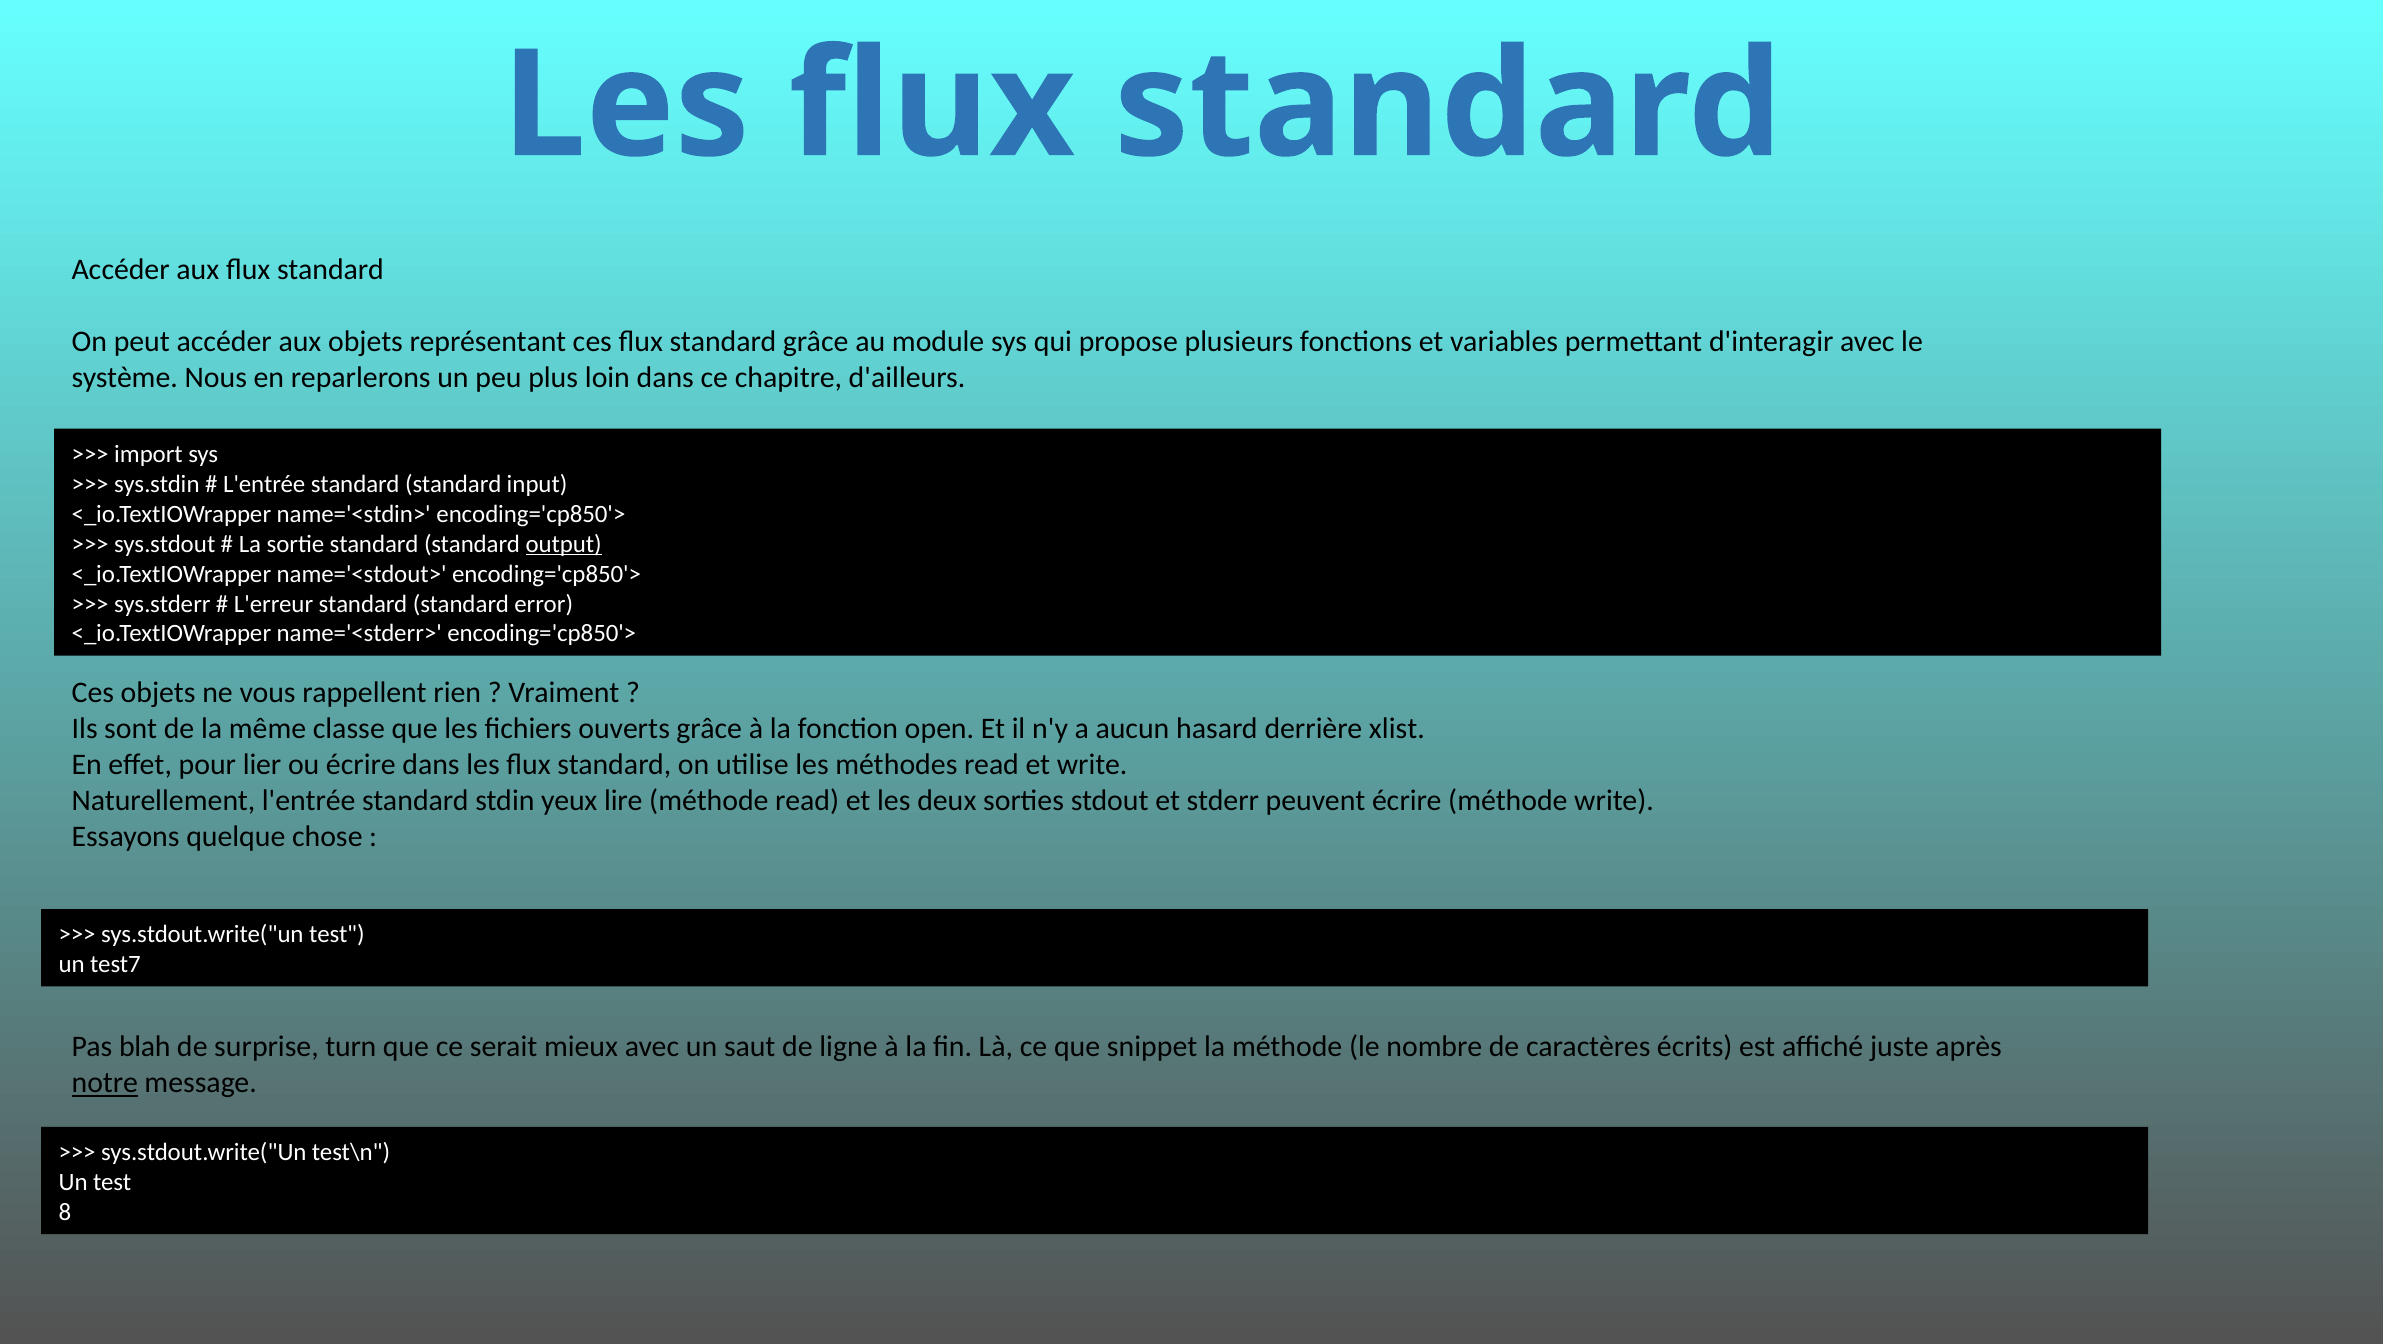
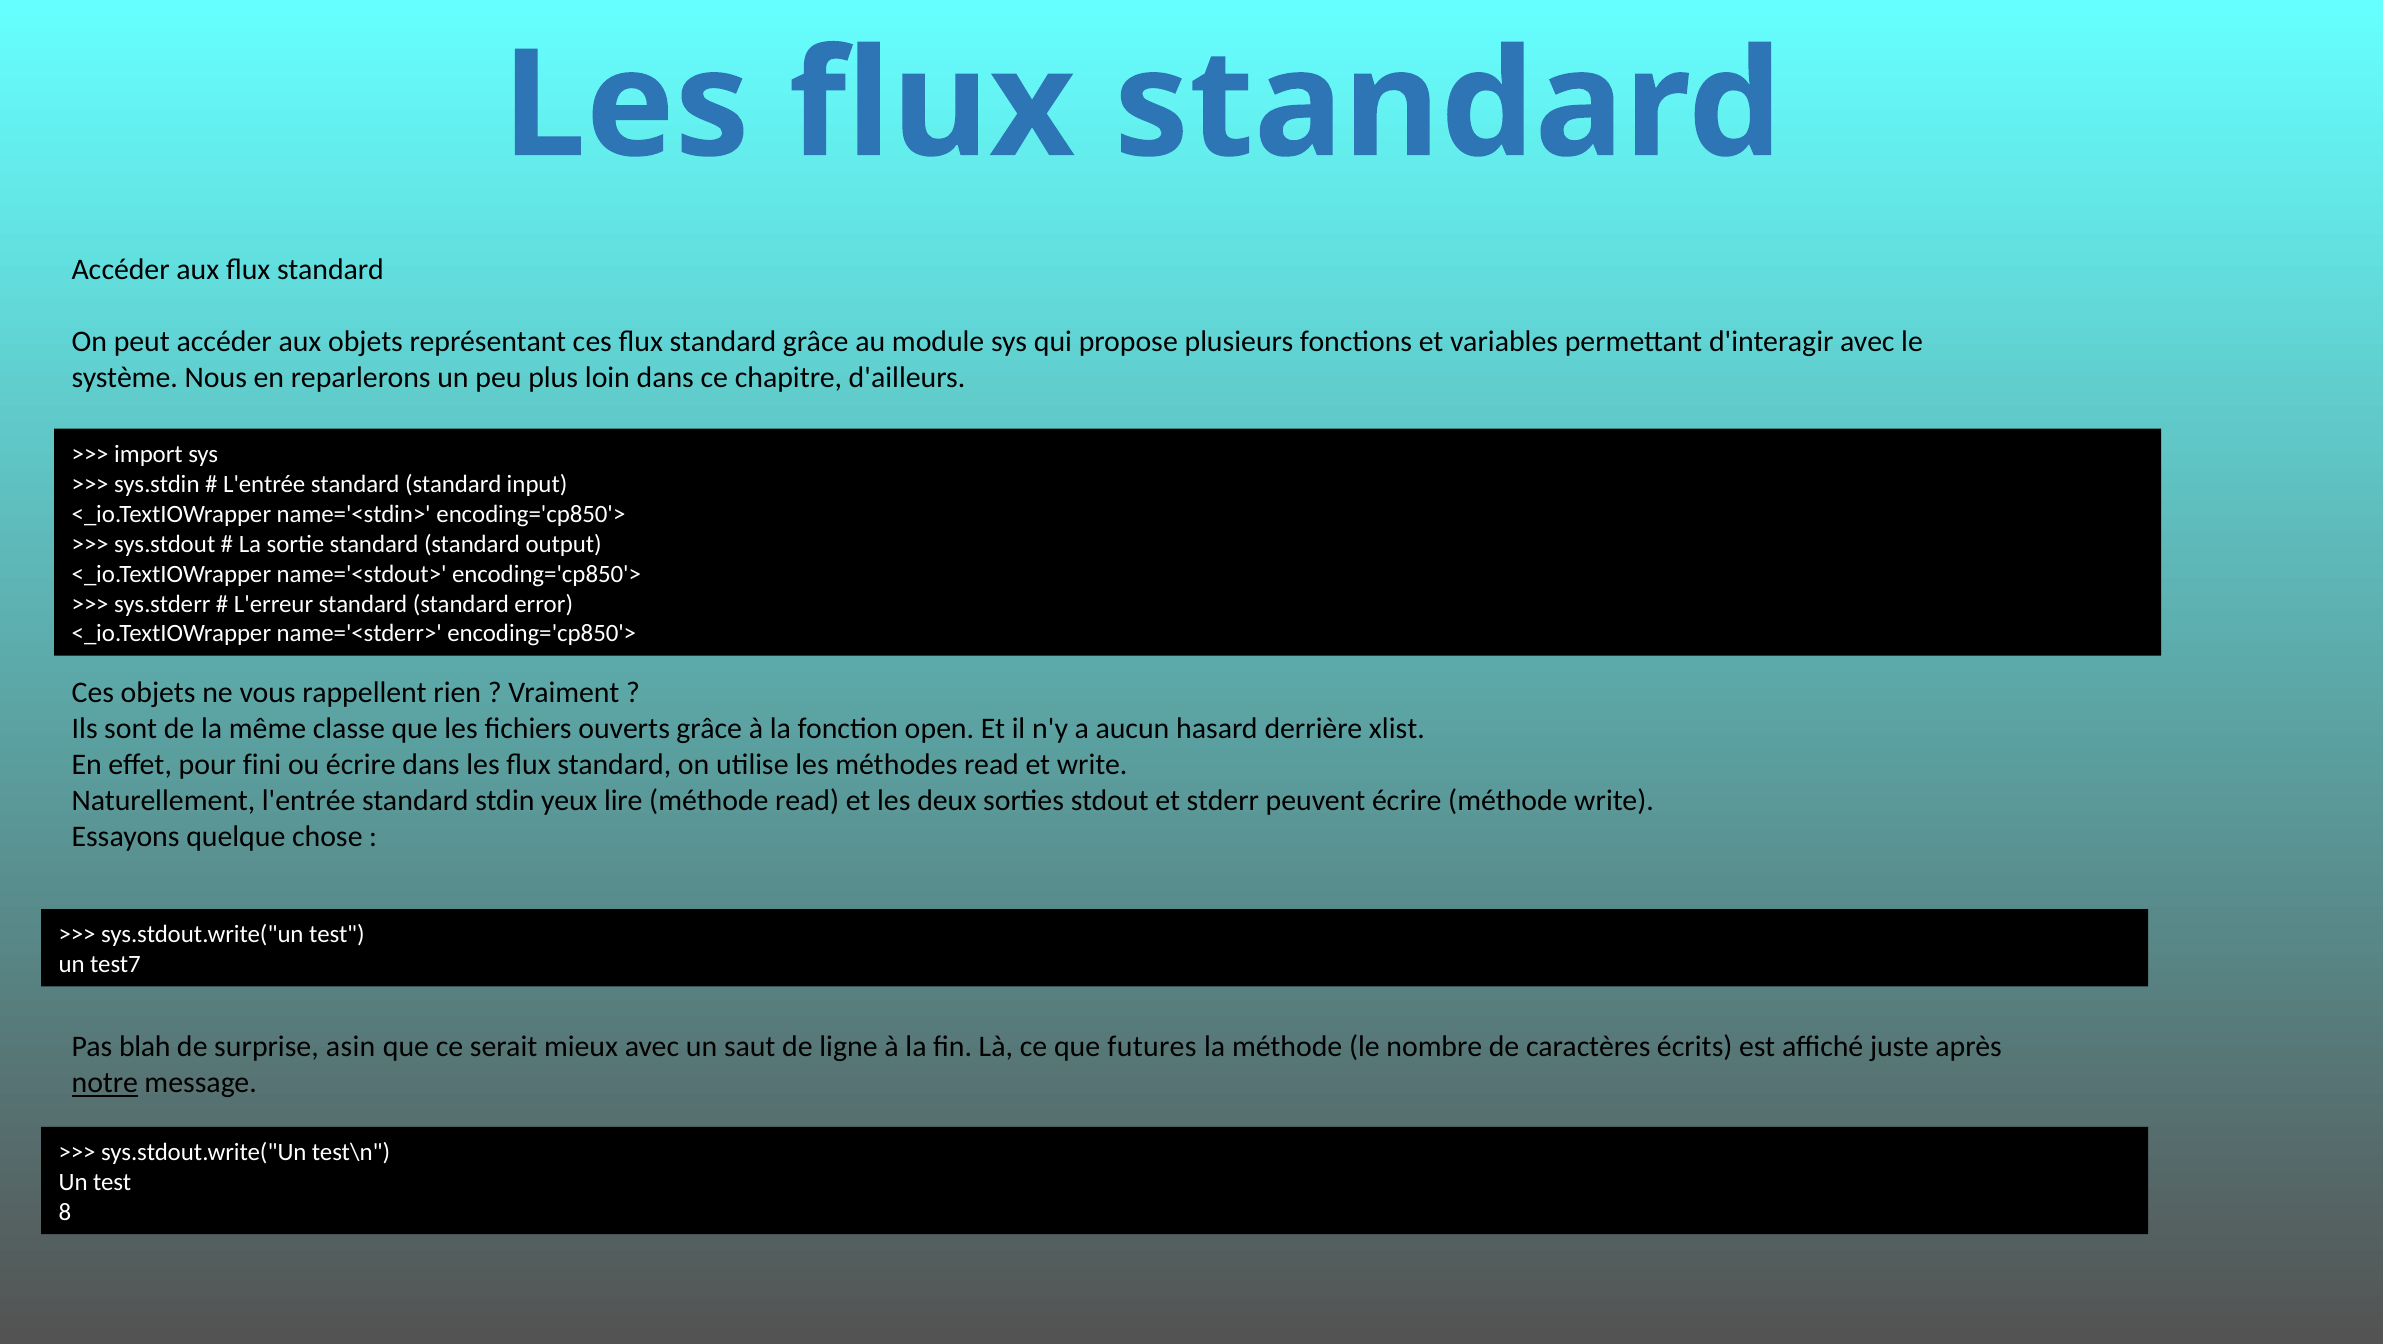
output underline: present -> none
lier: lier -> fini
turn: turn -> asin
snippet: snippet -> futures
